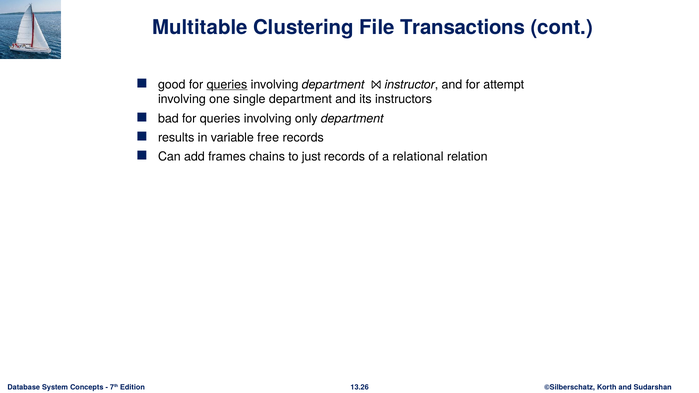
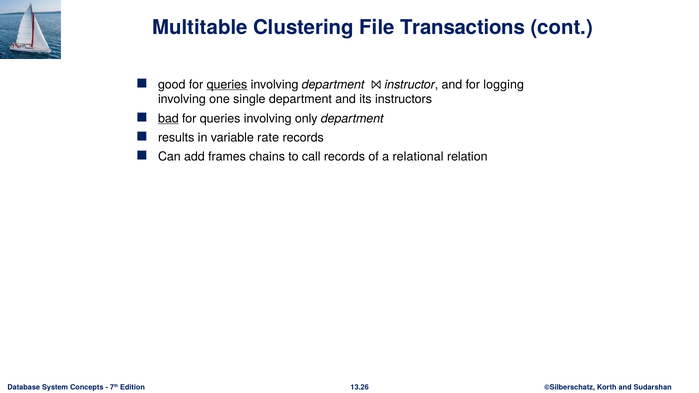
attempt: attempt -> logging
bad underline: none -> present
free: free -> rate
just: just -> call
